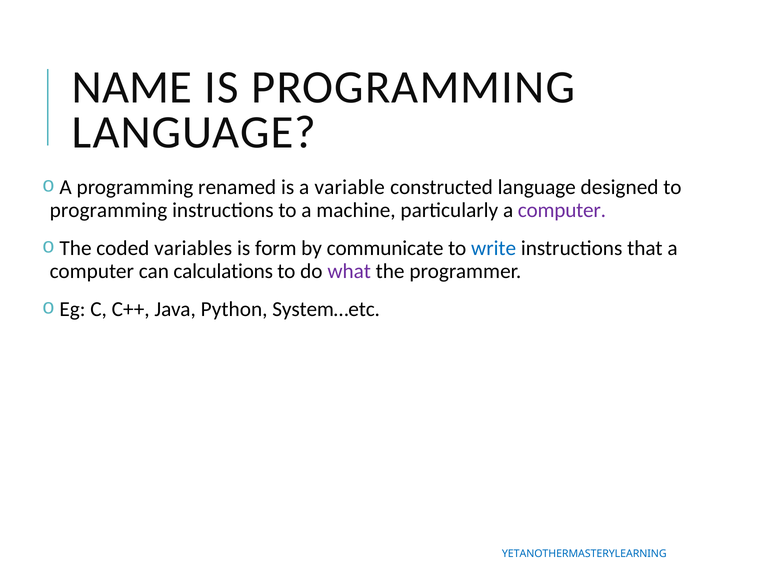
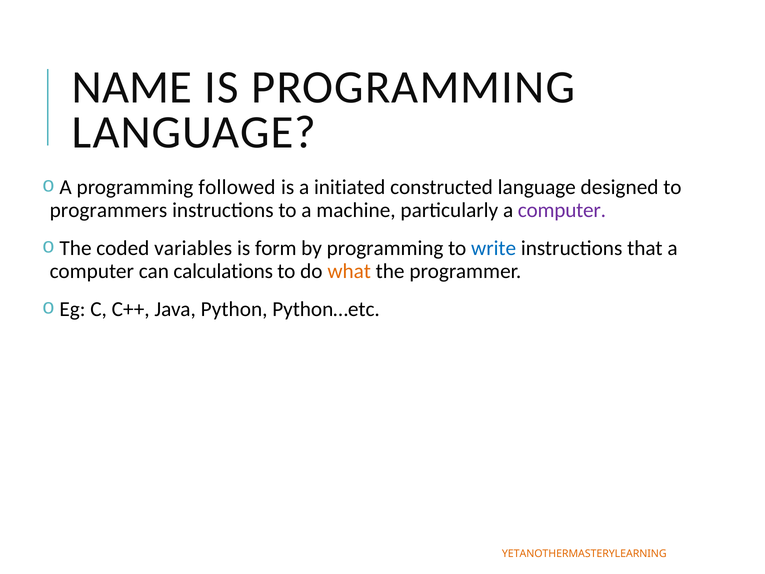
renamed: renamed -> followed
variable: variable -> initiated
programming at (108, 210): programming -> programmers
by communicate: communicate -> programming
what colour: purple -> orange
System…etc: System…etc -> Python…etc
YETANOTHERMASTERYLEARNING colour: blue -> orange
